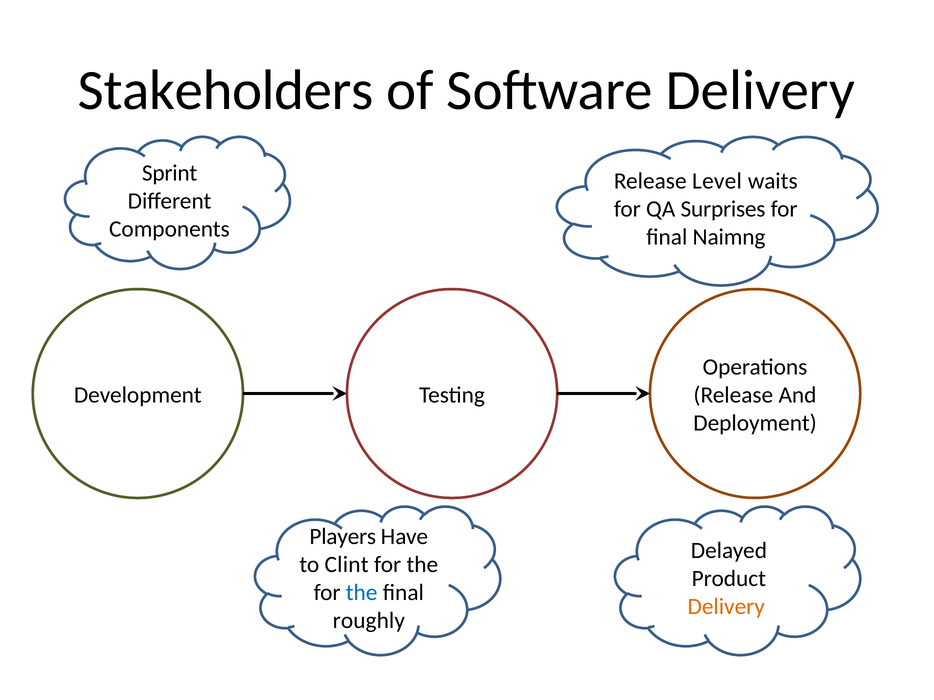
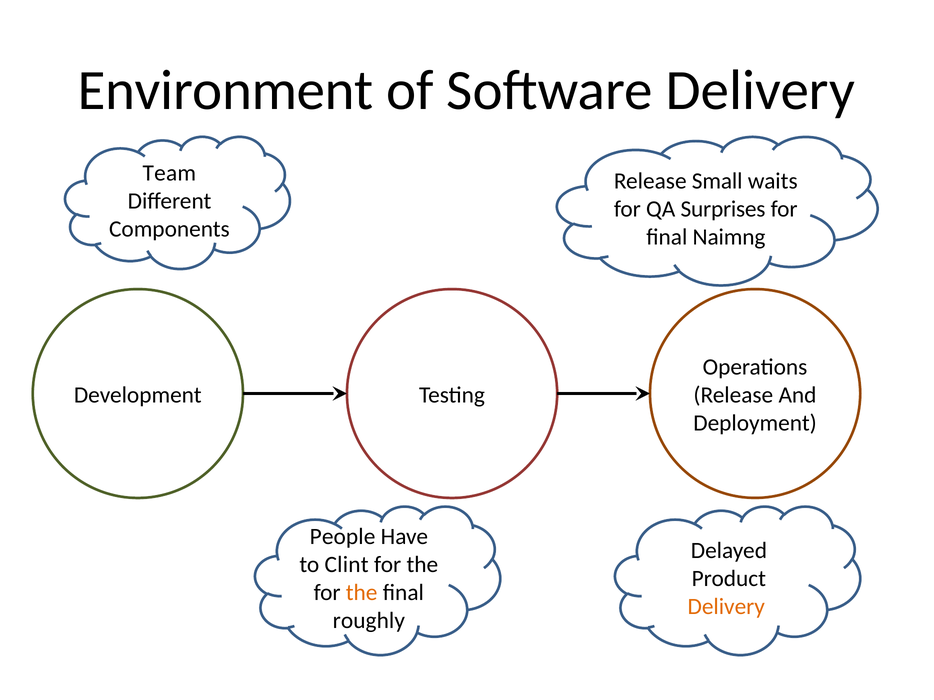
Stakeholders: Stakeholders -> Environment
Sprint: Sprint -> Team
Level: Level -> Small
Players: Players -> People
the at (362, 593) colour: blue -> orange
